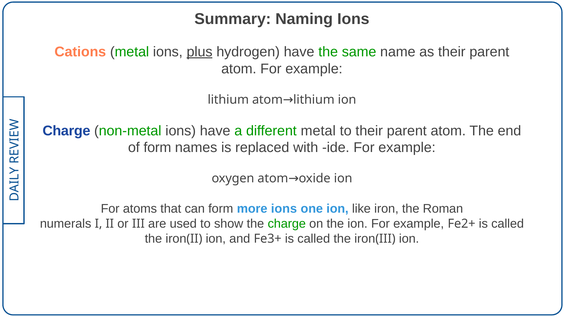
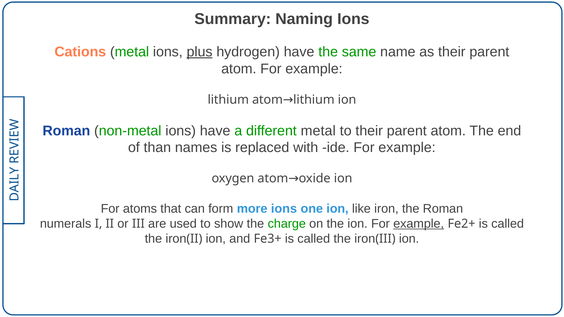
Charge at (66, 131): Charge -> Roman
of form: form -> than
example at (419, 224) underline: none -> present
